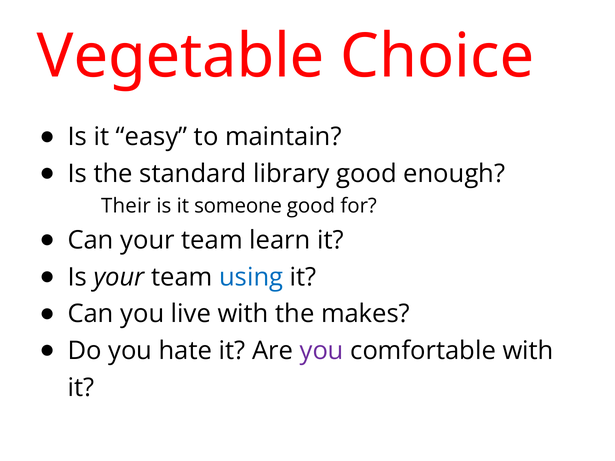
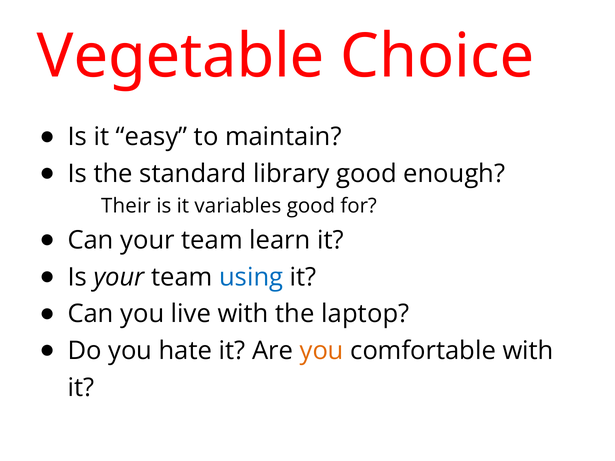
someone: someone -> variables
makes: makes -> laptop
you at (322, 351) colour: purple -> orange
